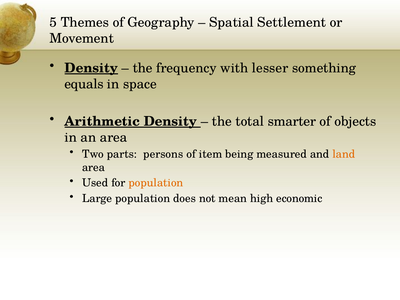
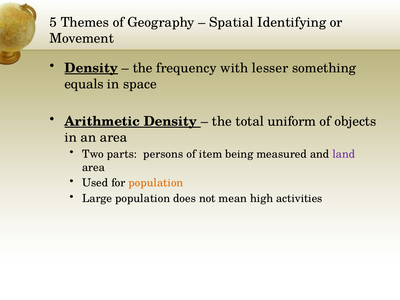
Settlement: Settlement -> Identifying
smarter: smarter -> uniform
land colour: orange -> purple
economic: economic -> activities
